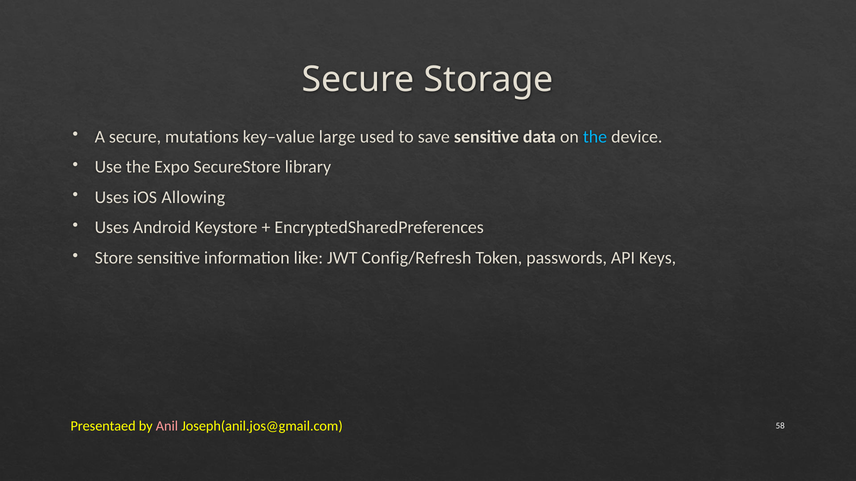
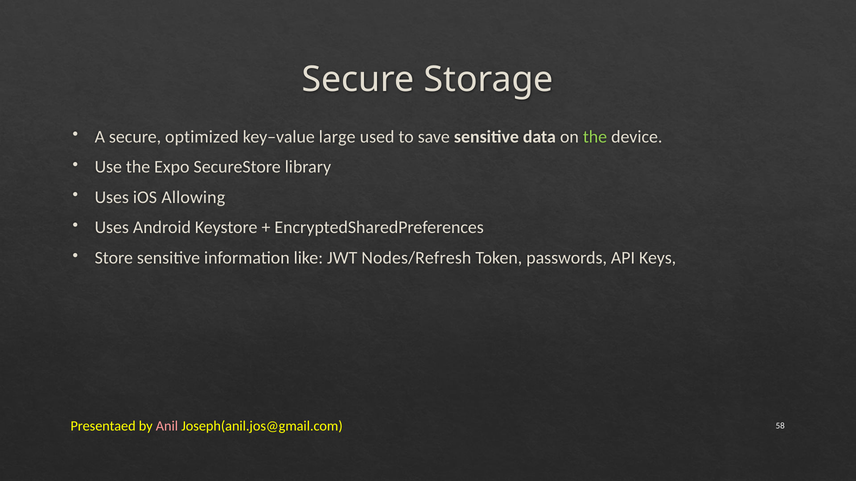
mutations: mutations -> optimized
the at (595, 137) colour: light blue -> light green
Config/Refresh: Config/Refresh -> Nodes/Refresh
